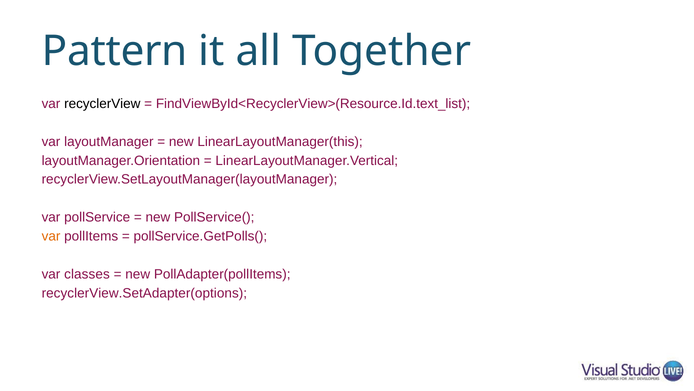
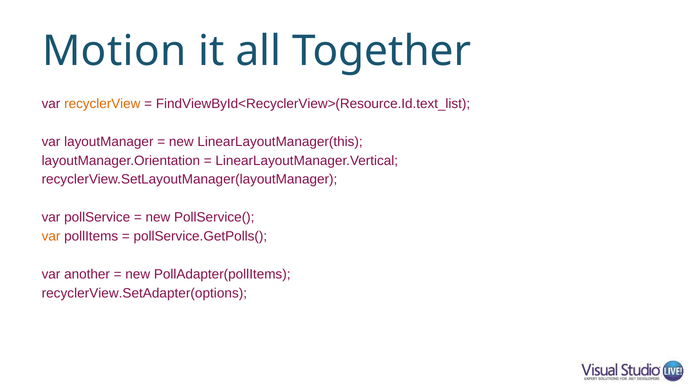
Pattern: Pattern -> Motion
recyclerView colour: black -> orange
classes: classes -> another
